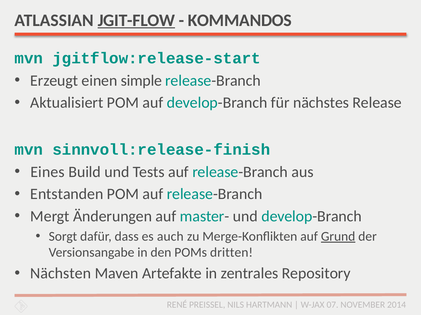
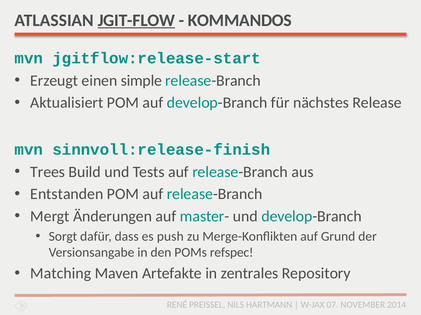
Eines: Eines -> Trees
auch: auch -> push
Grund underline: present -> none
dritten: dritten -> refspec
Nächsten: Nächsten -> Matching
